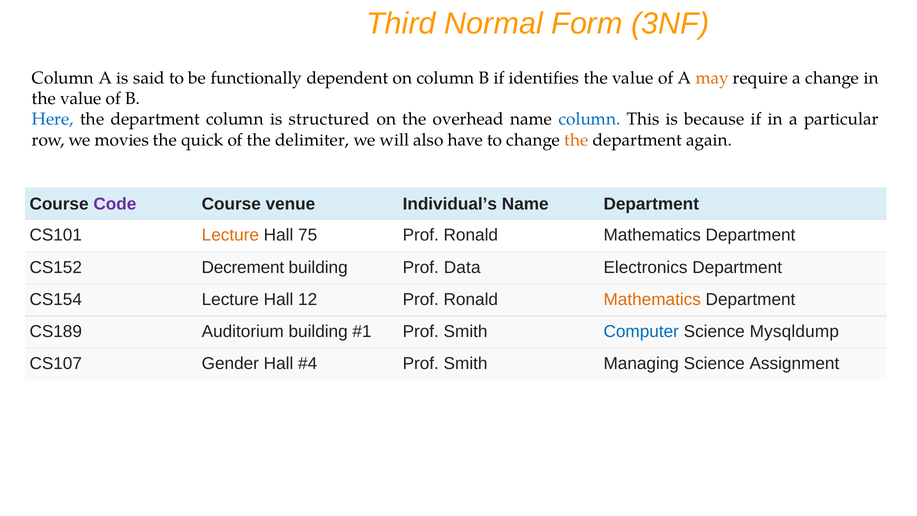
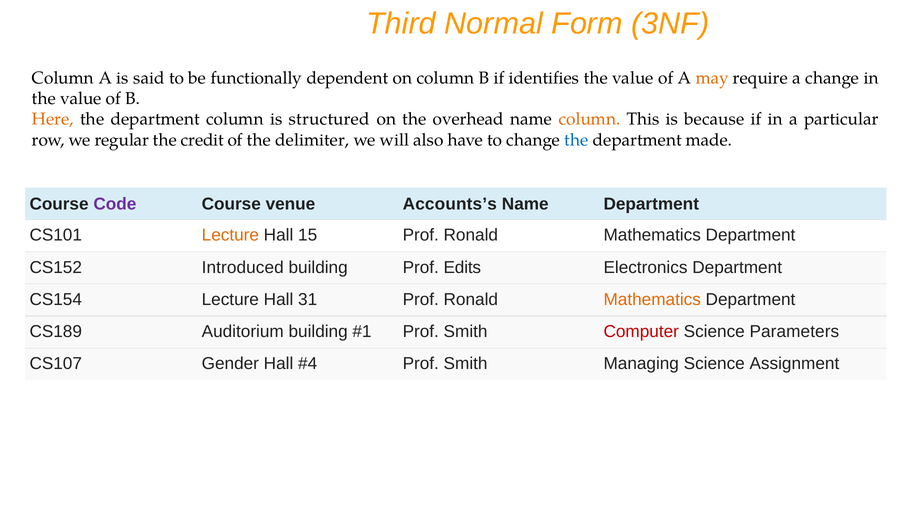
Here colour: blue -> orange
column at (589, 119) colour: blue -> orange
movies: movies -> regular
quick: quick -> credit
the at (576, 140) colour: orange -> blue
again: again -> made
Individual’s: Individual’s -> Accounts’s
75: 75 -> 15
Decrement: Decrement -> Introduced
Data: Data -> Edits
12: 12 -> 31
Computer colour: blue -> red
Mysqldump: Mysqldump -> Parameters
